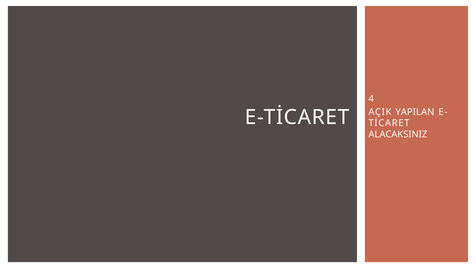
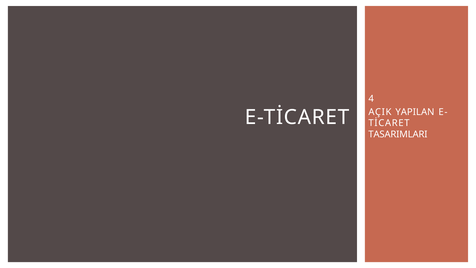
ALACAKSINIZ: ALACAKSINIZ -> TASARIMLARI
